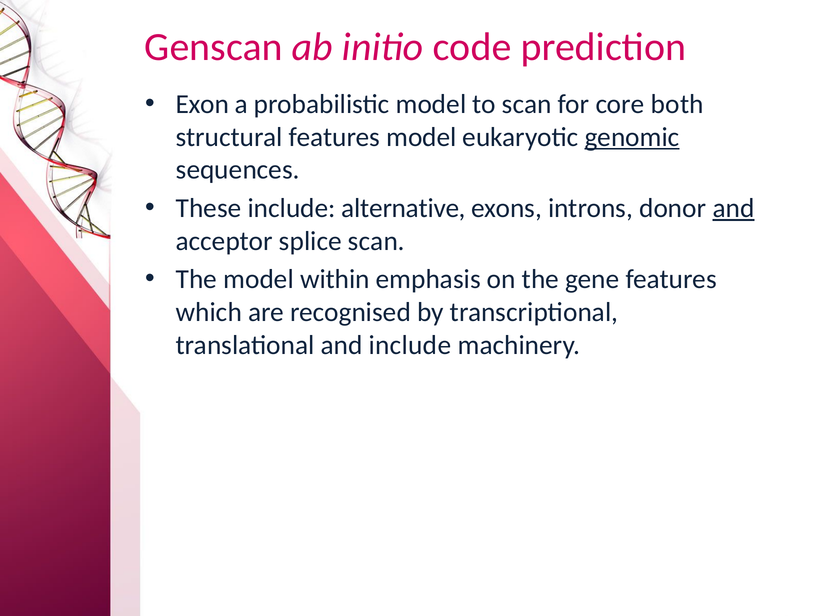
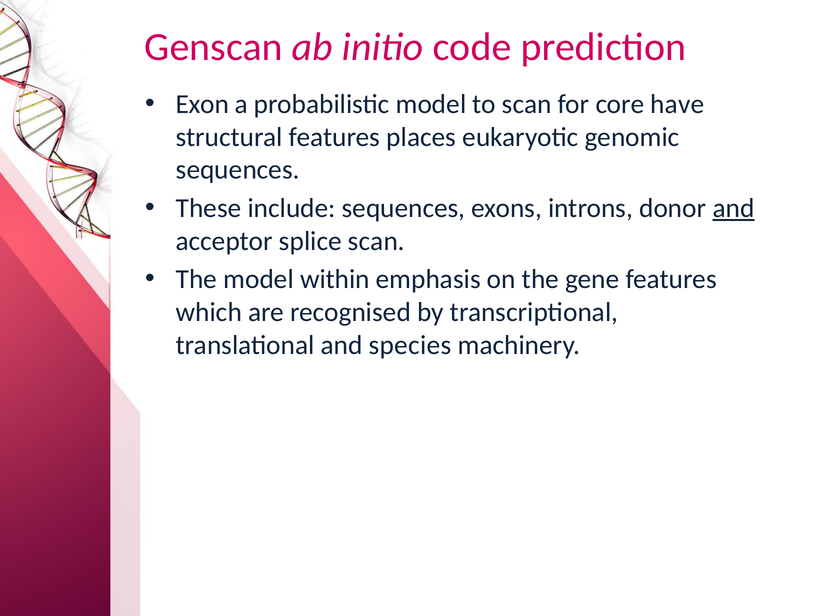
both: both -> have
features model: model -> places
genomic underline: present -> none
include alternative: alternative -> sequences
and include: include -> species
